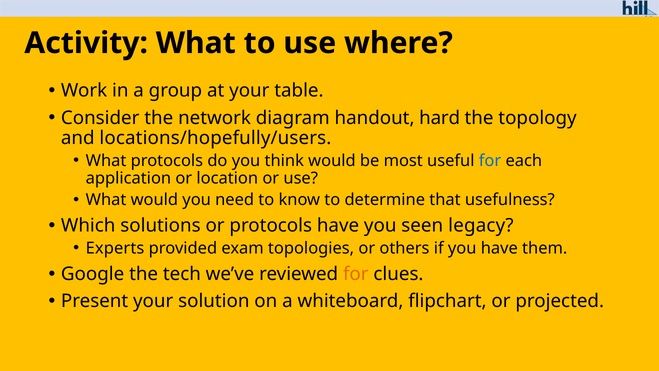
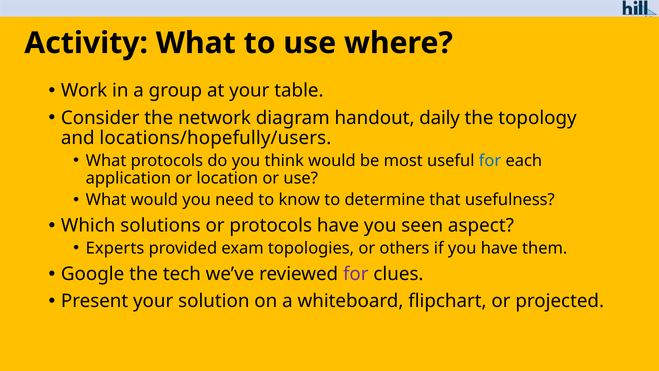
hard: hard -> daily
legacy: legacy -> aspect
for at (356, 274) colour: orange -> purple
